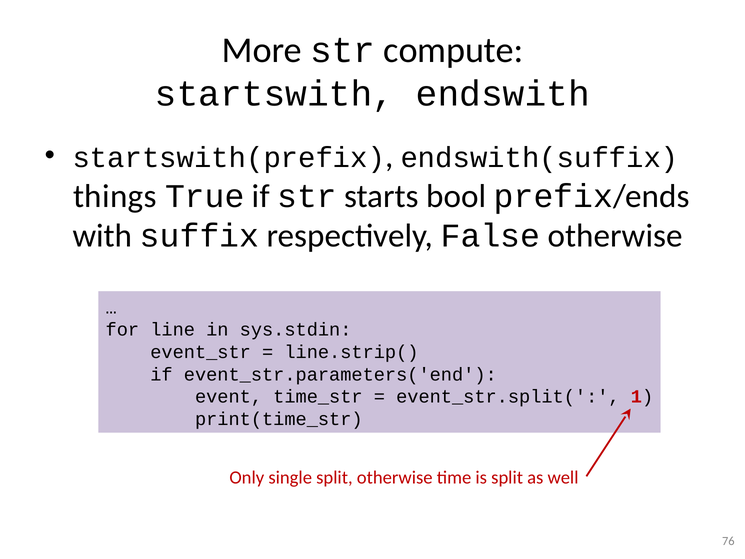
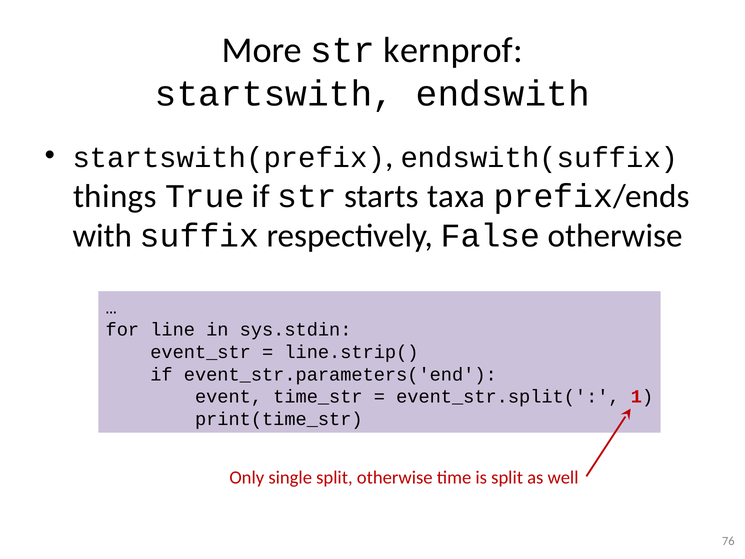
compute: compute -> kernprof
bool: bool -> taxa
